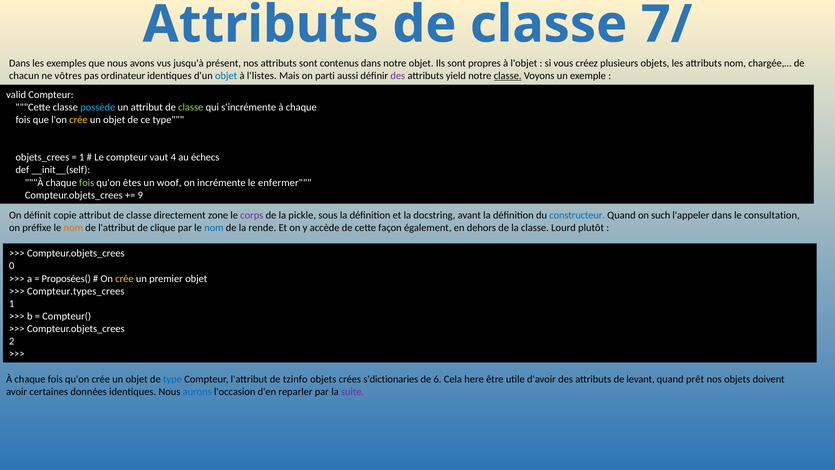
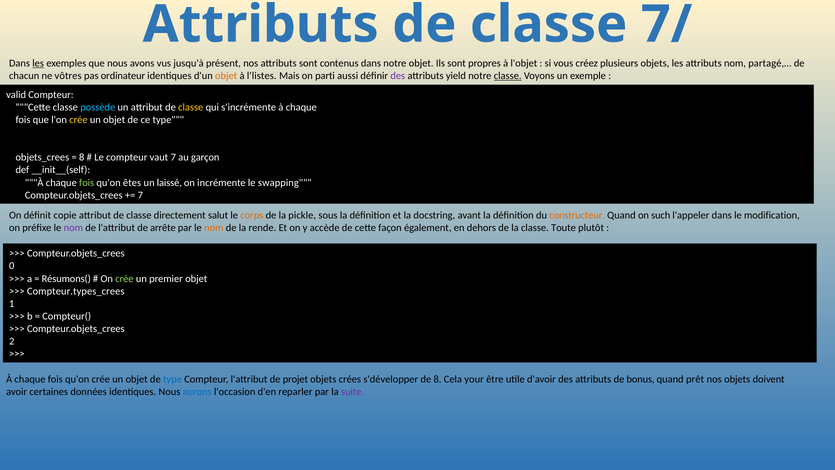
les at (38, 63) underline: none -> present
chargée,…: chargée,… -> partagé,…
objet at (226, 76) colour: blue -> orange
classe at (191, 107) colour: light green -> yellow
1 at (82, 157): 1 -> 8
vaut 4: 4 -> 7
échecs: échecs -> garçon
woof: woof -> laissé
enfermer: enfermer -> swapping
9 at (140, 195): 9 -> 7
zone: zone -> salut
corps colour: purple -> orange
constructeur colour: blue -> orange
consultation: consultation -> modification
nom at (73, 227) colour: orange -> purple
clique: clique -> arrête
nom at (214, 227) colour: blue -> orange
Lourd: Lourd -> Toute
Proposées(: Proposées( -> Résumons(
crée at (124, 278) colour: yellow -> light green
tzinfo: tzinfo -> projet
s'dictionaries: s'dictionaries -> s'développer
de 6: 6 -> 8
here: here -> your
levant: levant -> bonus
